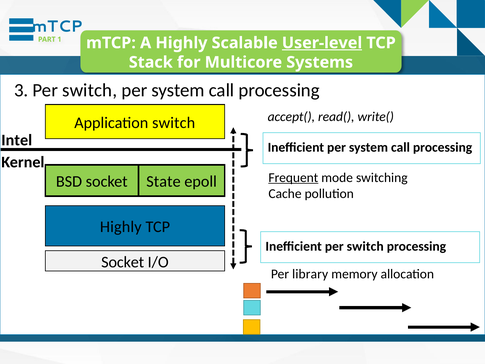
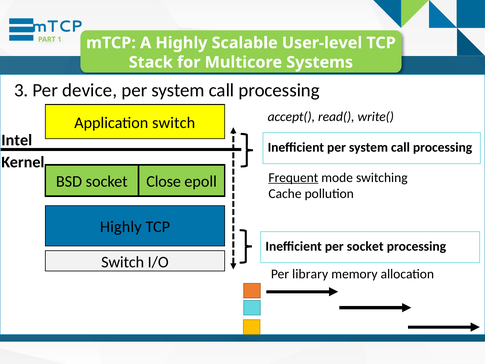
User-level underline: present -> none
3 Per switch: switch -> device
State: State -> Close
Inefficient per switch: switch -> socket
Socket at (123, 262): Socket -> Switch
